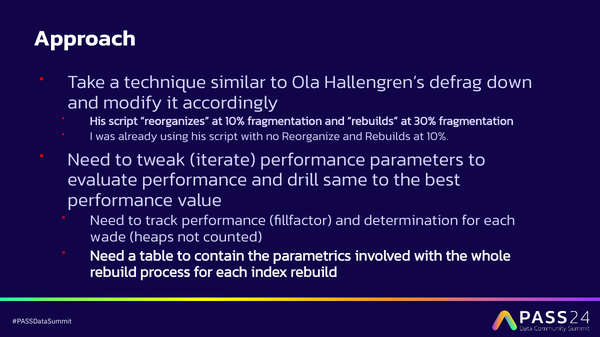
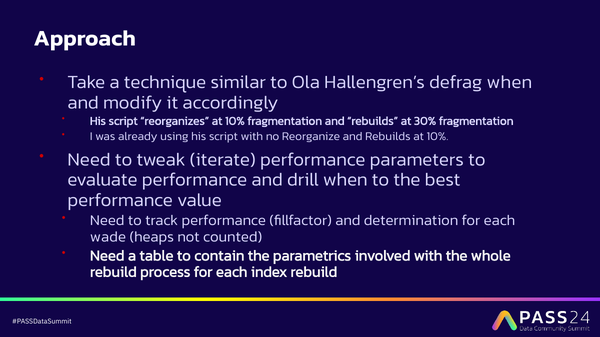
defrag down: down -> when
drill same: same -> when
